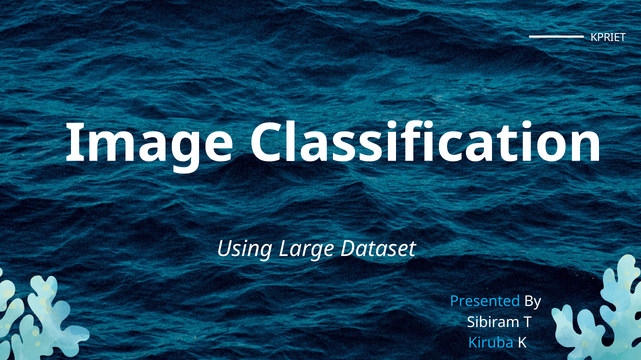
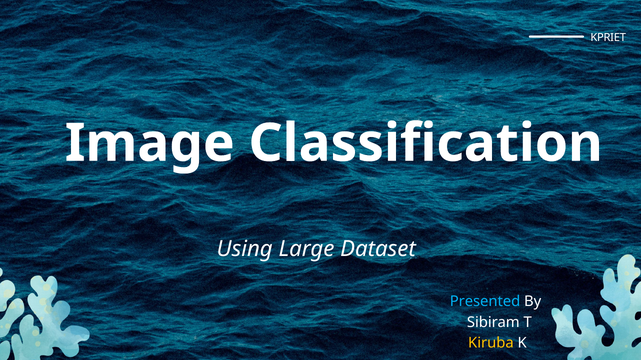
Kiruba colour: light blue -> yellow
